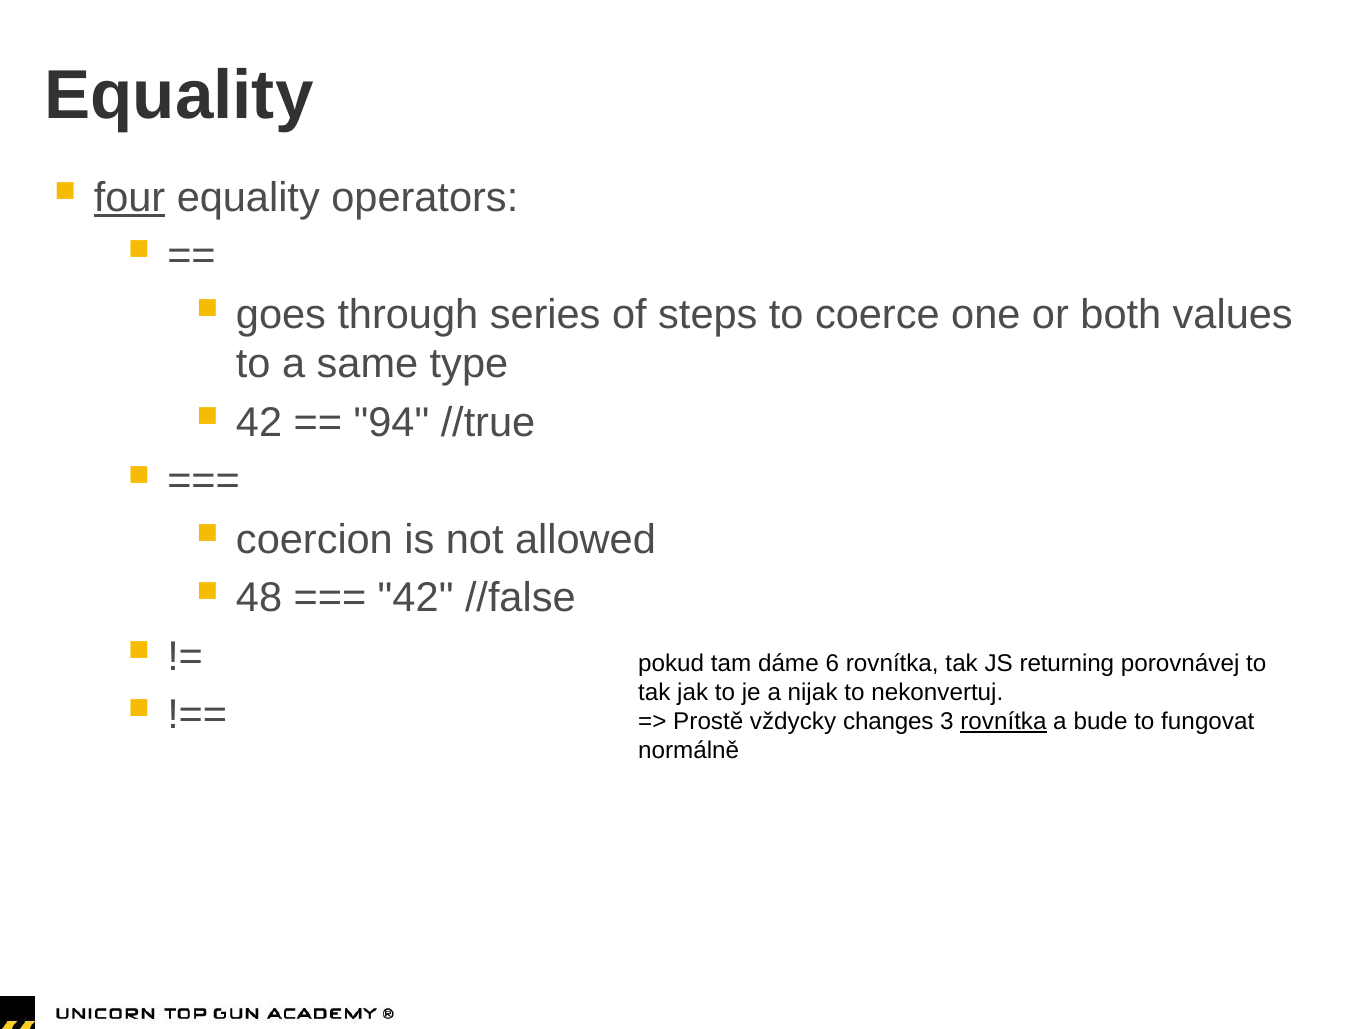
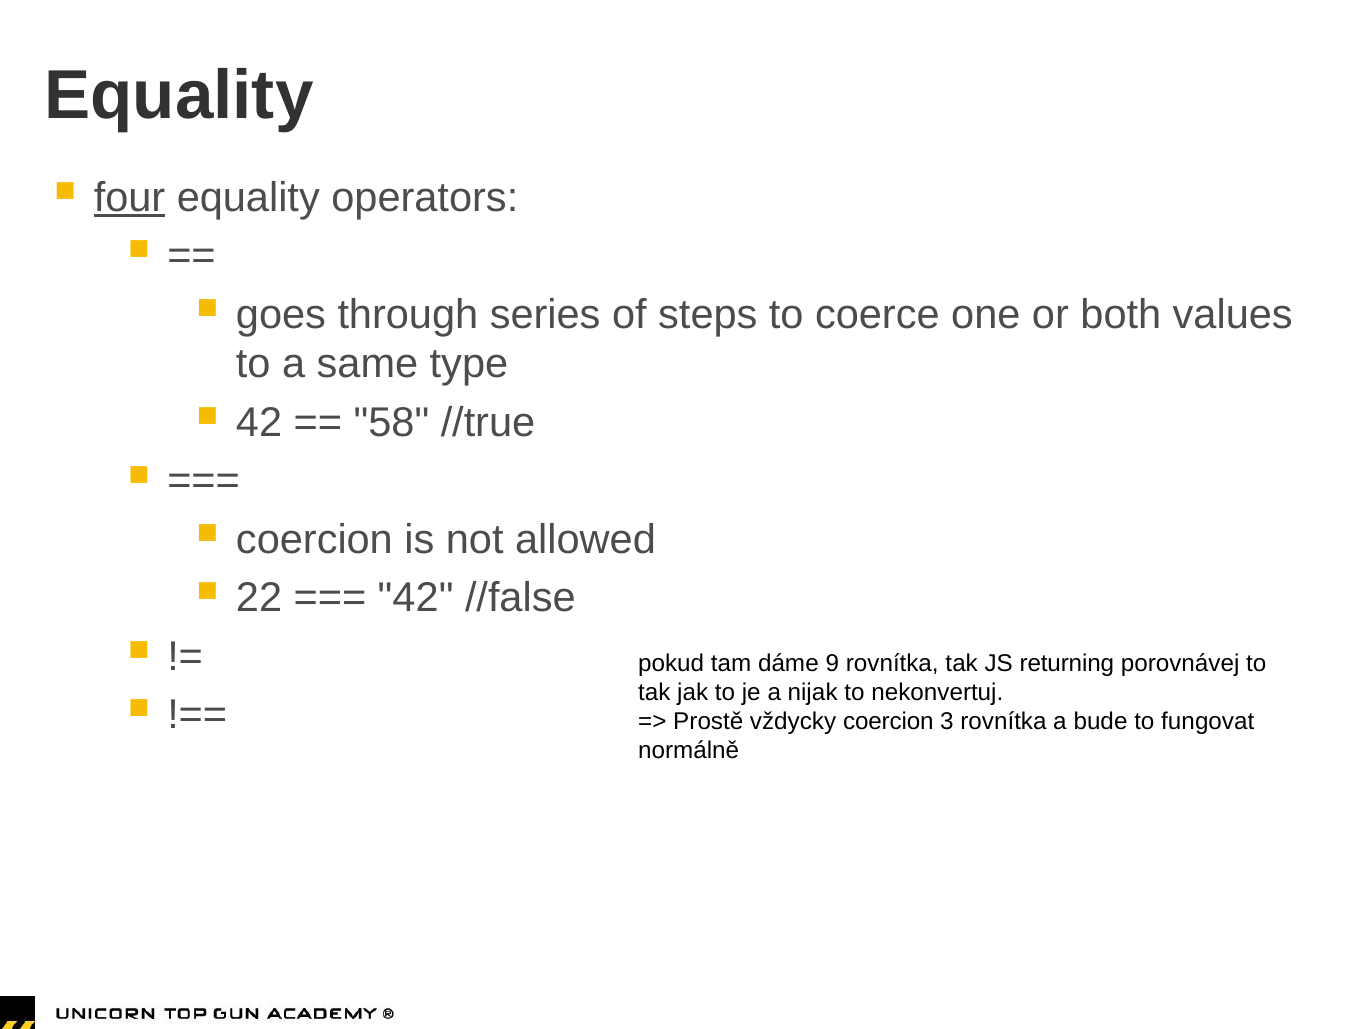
94: 94 -> 58
48: 48 -> 22
6: 6 -> 9
vždycky changes: changes -> coercion
rovnítka at (1003, 722) underline: present -> none
